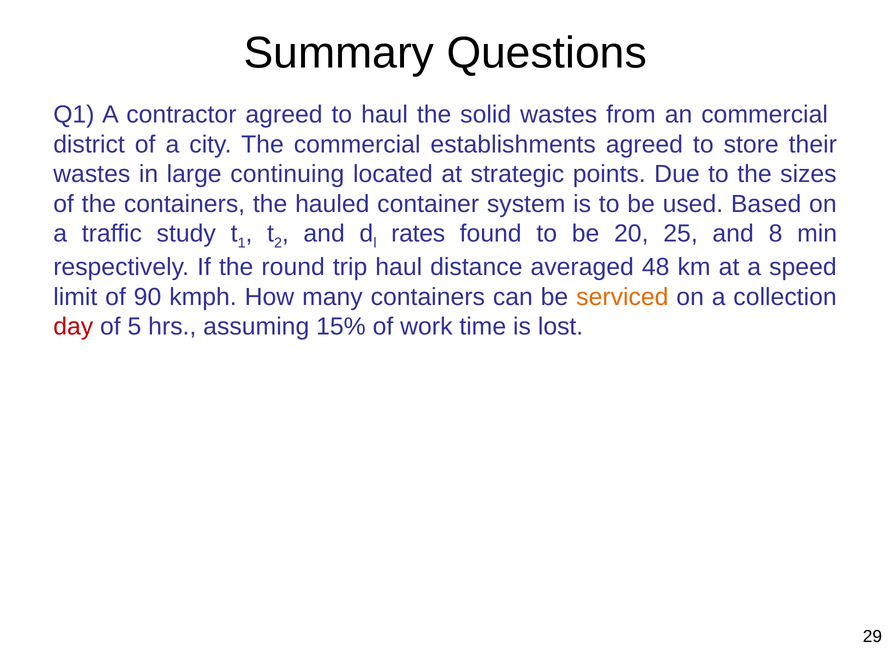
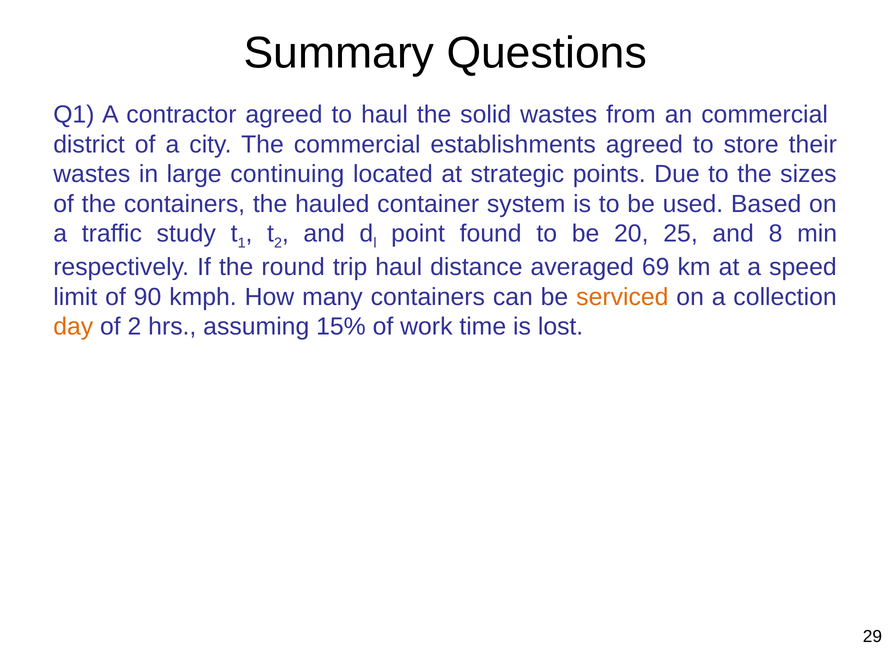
rates: rates -> point
48: 48 -> 69
day colour: red -> orange
of 5: 5 -> 2
